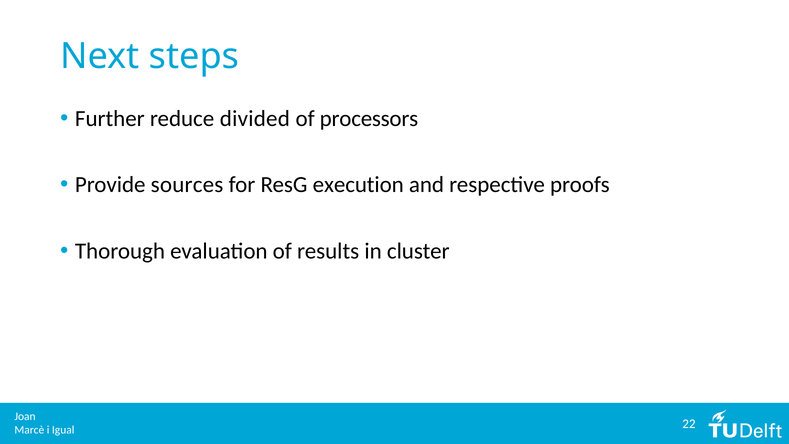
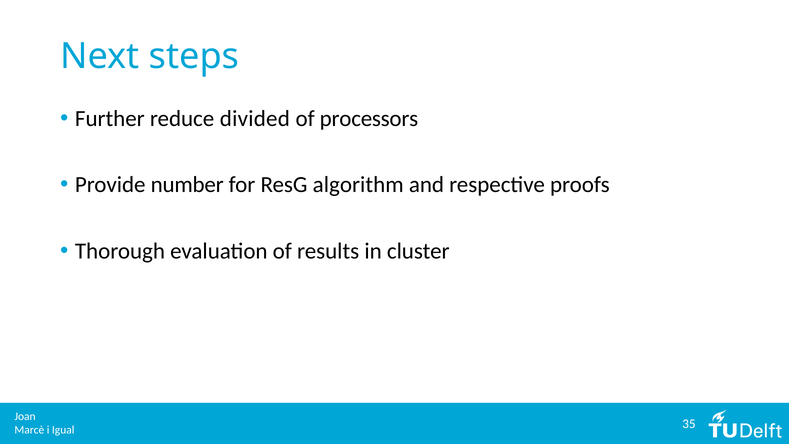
sources: sources -> number
execution: execution -> algorithm
22: 22 -> 35
